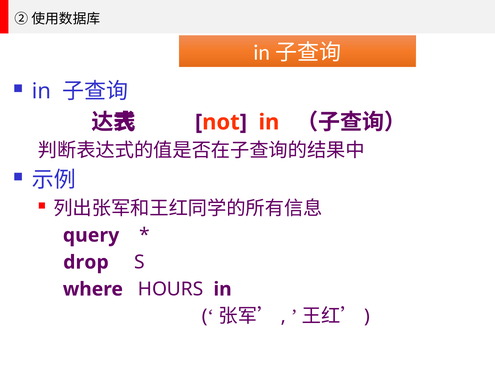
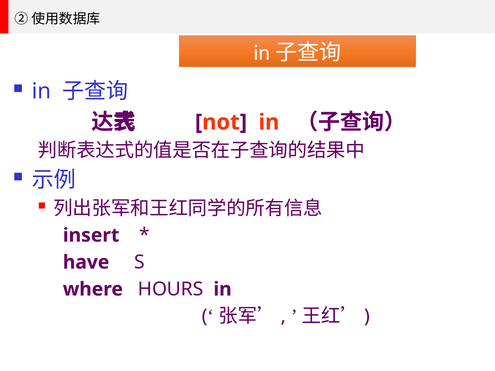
query: query -> insert
drop: drop -> have
